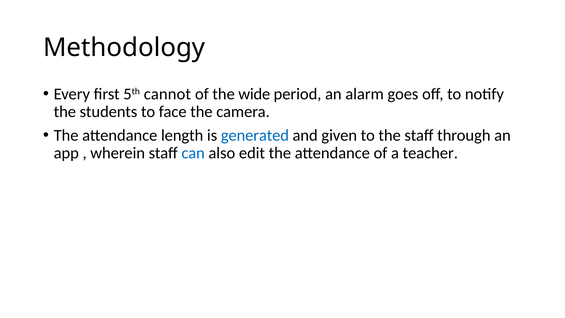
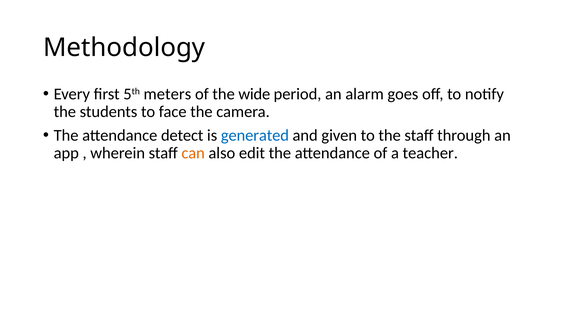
cannot: cannot -> meters
length: length -> detect
can colour: blue -> orange
